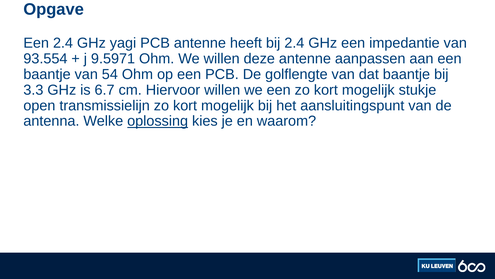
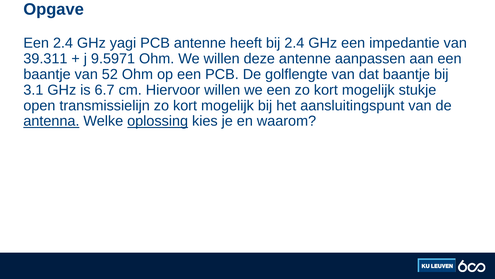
93.554: 93.554 -> 39.311
54: 54 -> 52
3.3: 3.3 -> 3.1
antenna underline: none -> present
